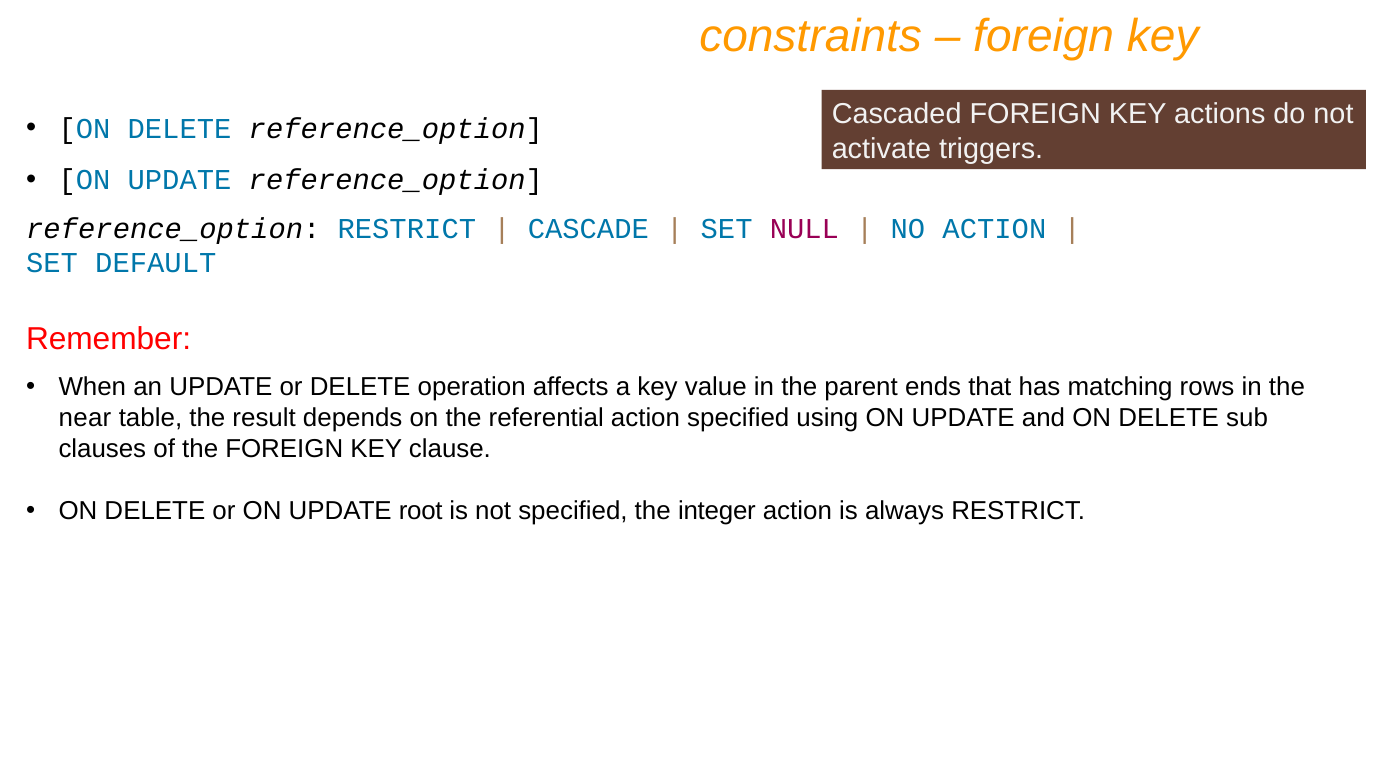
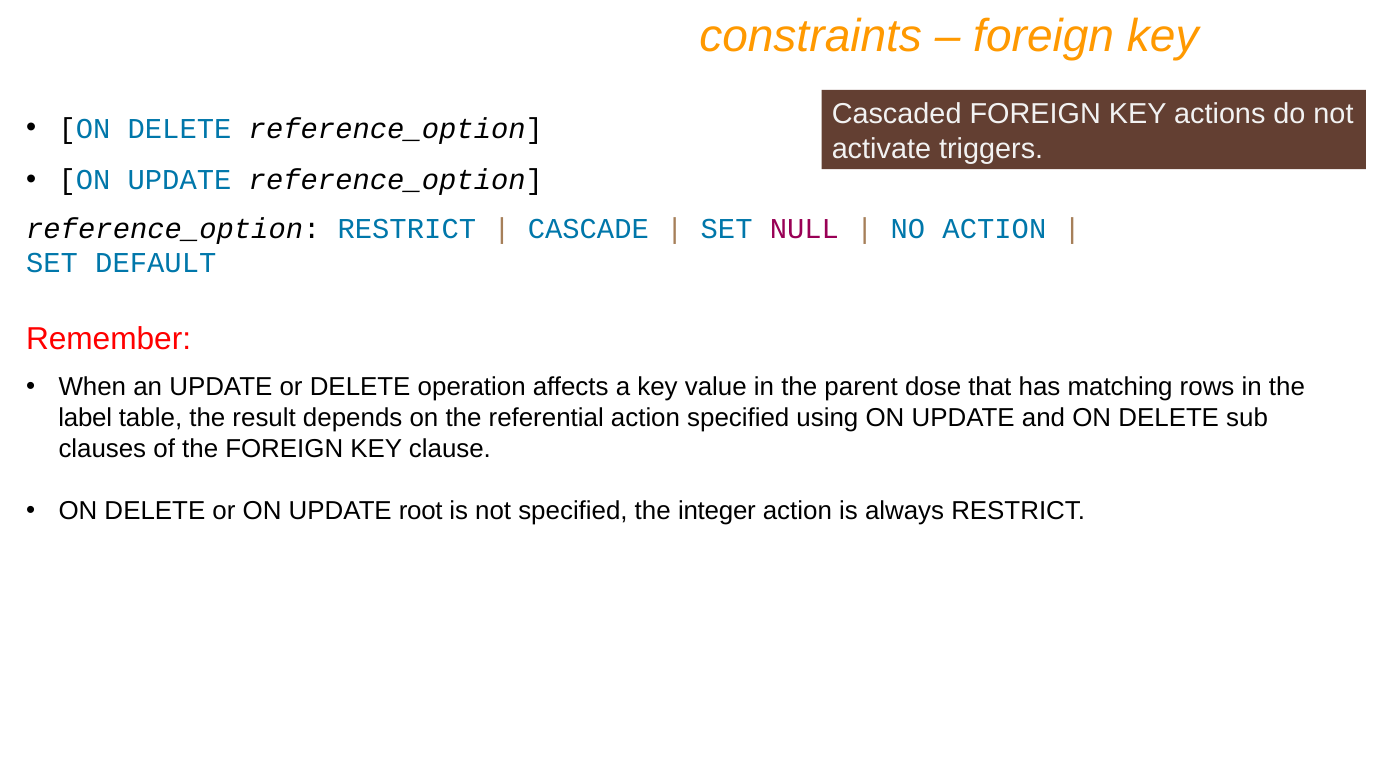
ends: ends -> dose
near: near -> label
